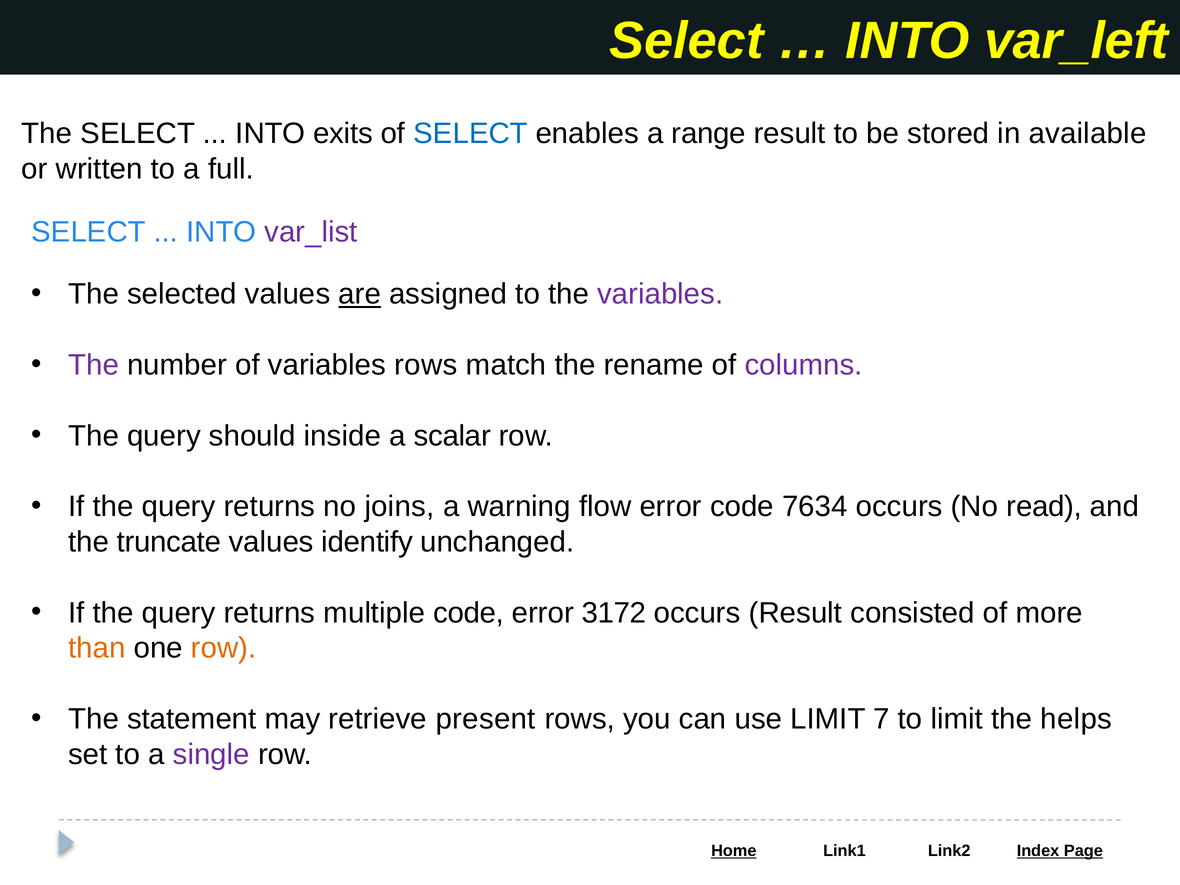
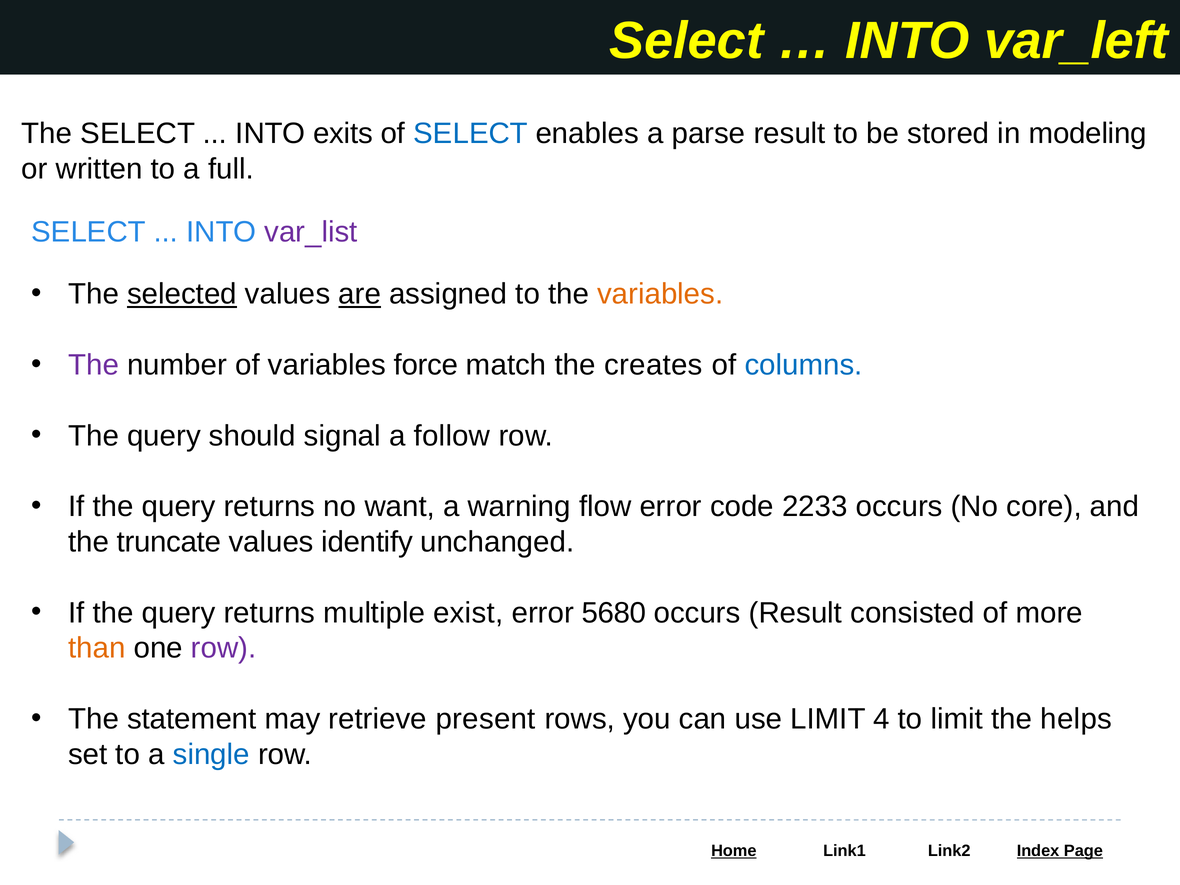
range: range -> parse
available: available -> modeling
selected underline: none -> present
variables at (660, 294) colour: purple -> orange
variables rows: rows -> force
rename: rename -> creates
columns colour: purple -> blue
inside: inside -> signal
scalar: scalar -> follow
joins: joins -> want
7634: 7634 -> 2233
read: read -> core
multiple code: code -> exist
3172: 3172 -> 5680
row at (224, 648) colour: orange -> purple
7: 7 -> 4
single colour: purple -> blue
